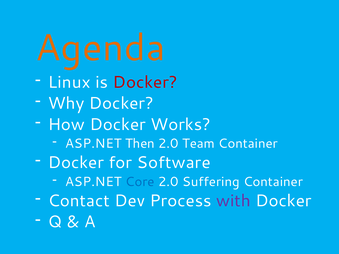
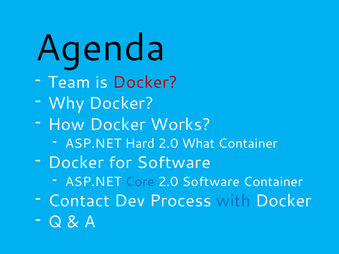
Agenda colour: orange -> black
Linux: Linux -> Team
Then: Then -> Hard
Team: Team -> What
2.0 Suffering: Suffering -> Software
with colour: purple -> blue
